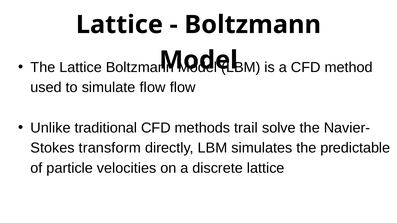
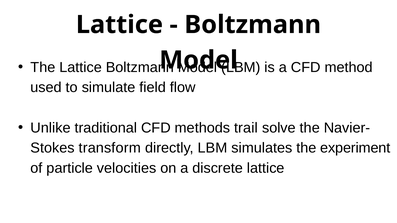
simulate flow: flow -> field
predictable: predictable -> experiment
